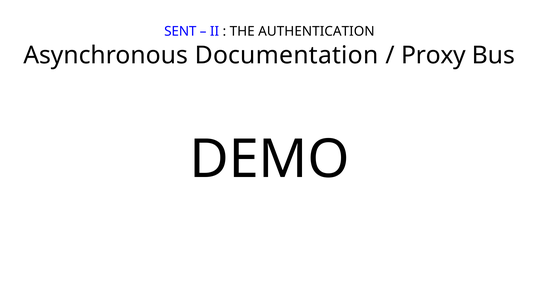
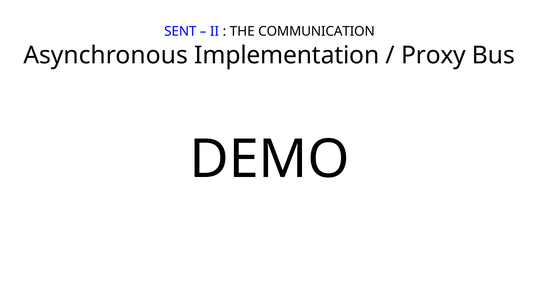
AUTHENTICATION: AUTHENTICATION -> COMMUNICATION
Documentation: Documentation -> Implementation
